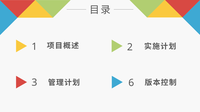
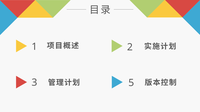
6: 6 -> 5
